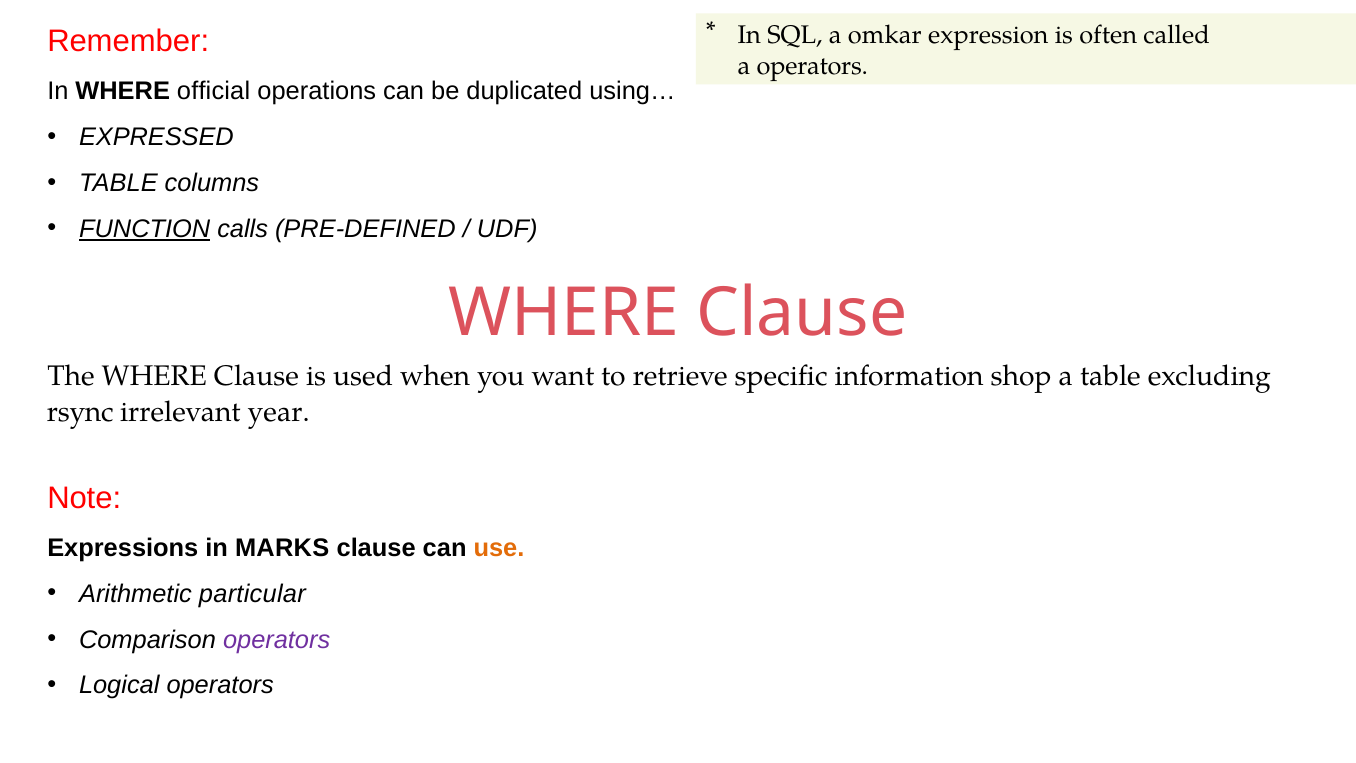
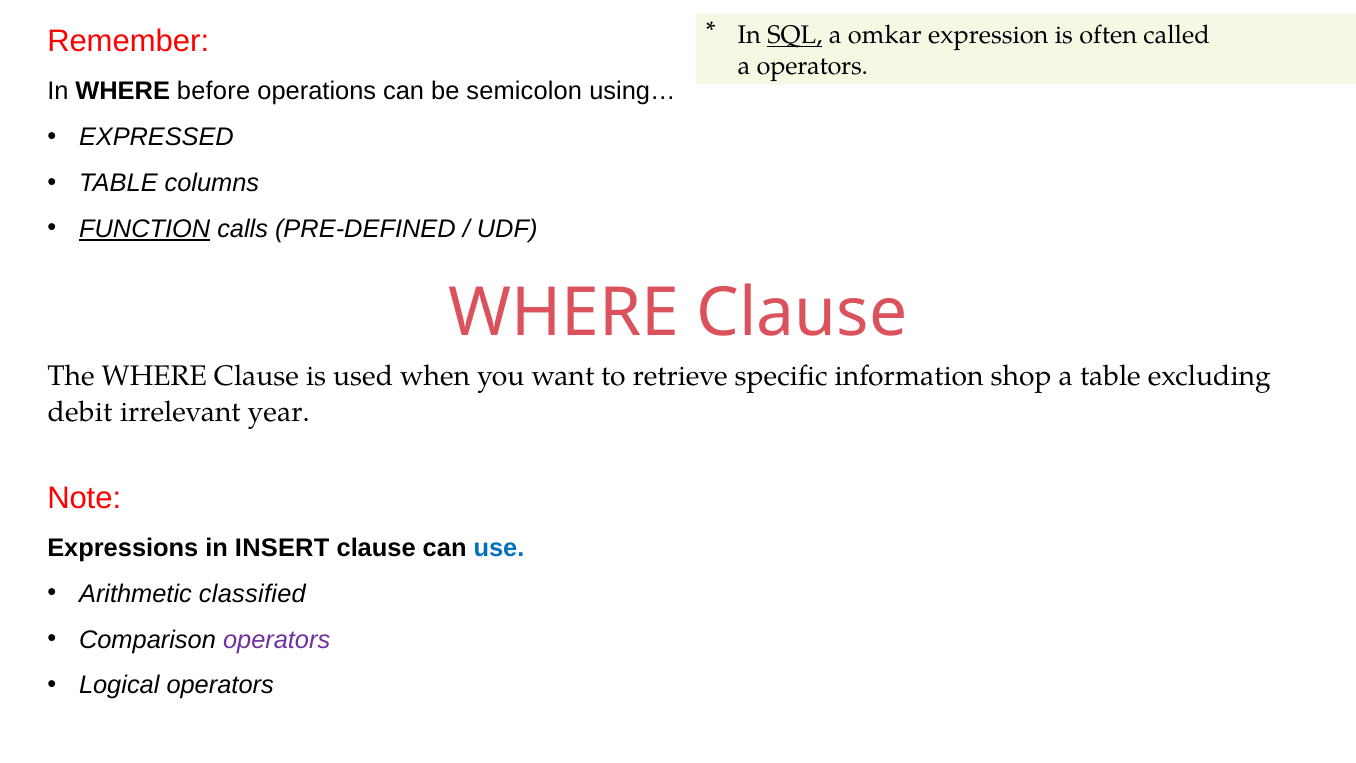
SQL underline: none -> present
official: official -> before
duplicated: duplicated -> semicolon
rsync: rsync -> debit
MARKS: MARKS -> INSERT
use colour: orange -> blue
particular: particular -> classified
